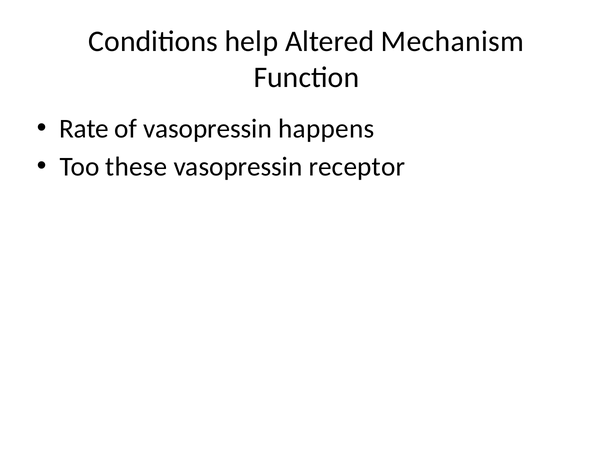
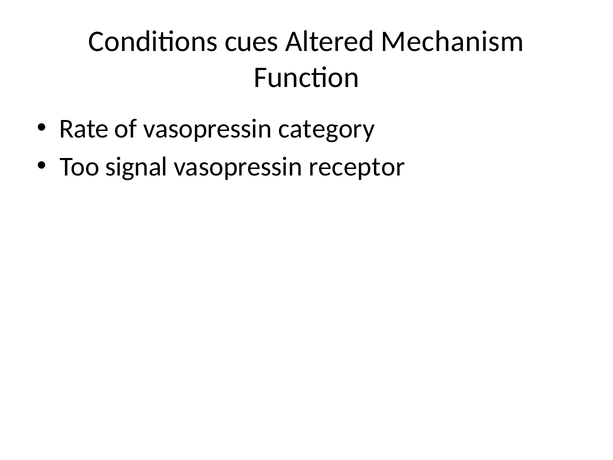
help: help -> cues
happens: happens -> category
these: these -> signal
